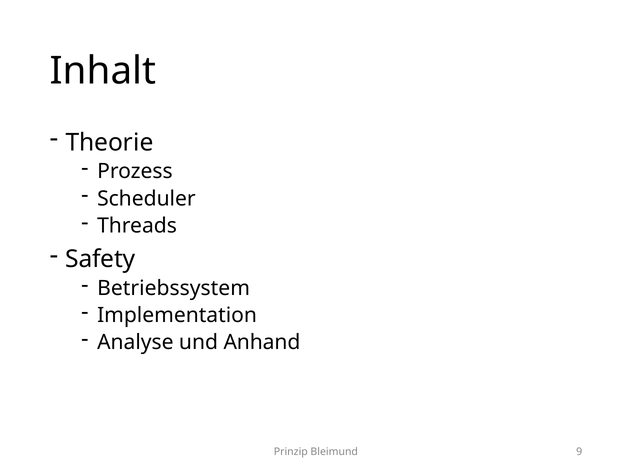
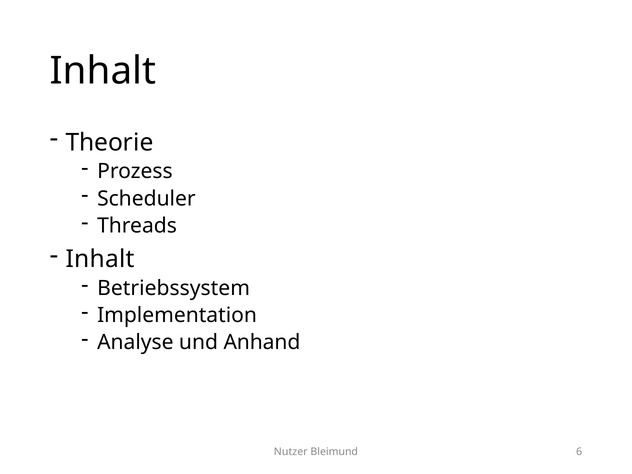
Safety at (100, 259): Safety -> Inhalt
Prinzip: Prinzip -> Nutzer
9: 9 -> 6
